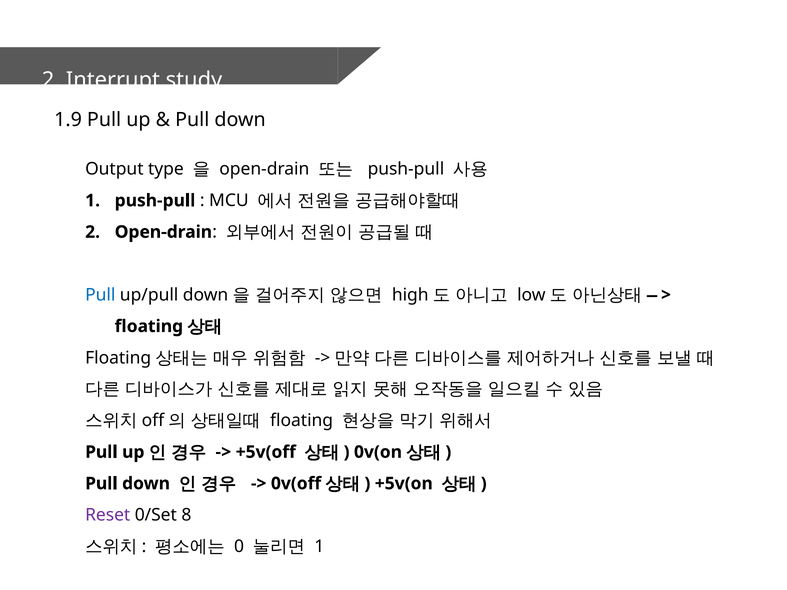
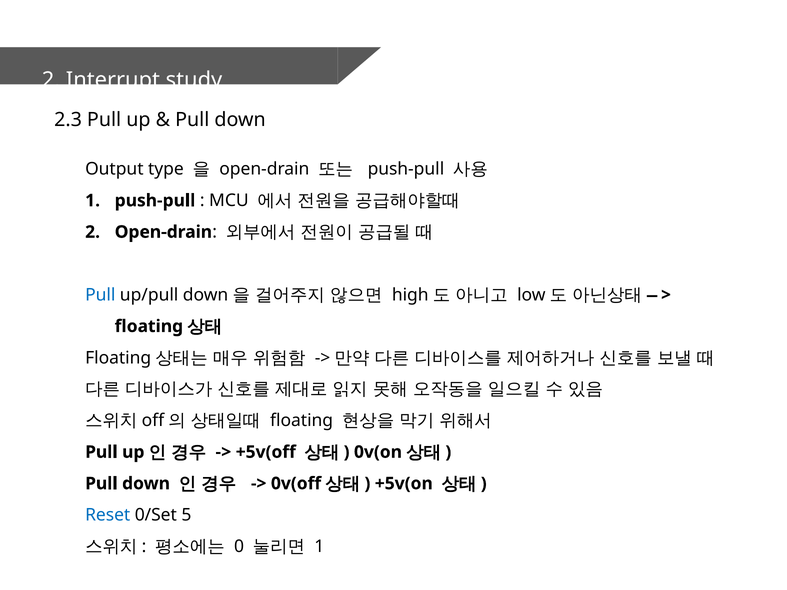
1.9: 1.9 -> 2.3
Reset colour: purple -> blue
8: 8 -> 5
